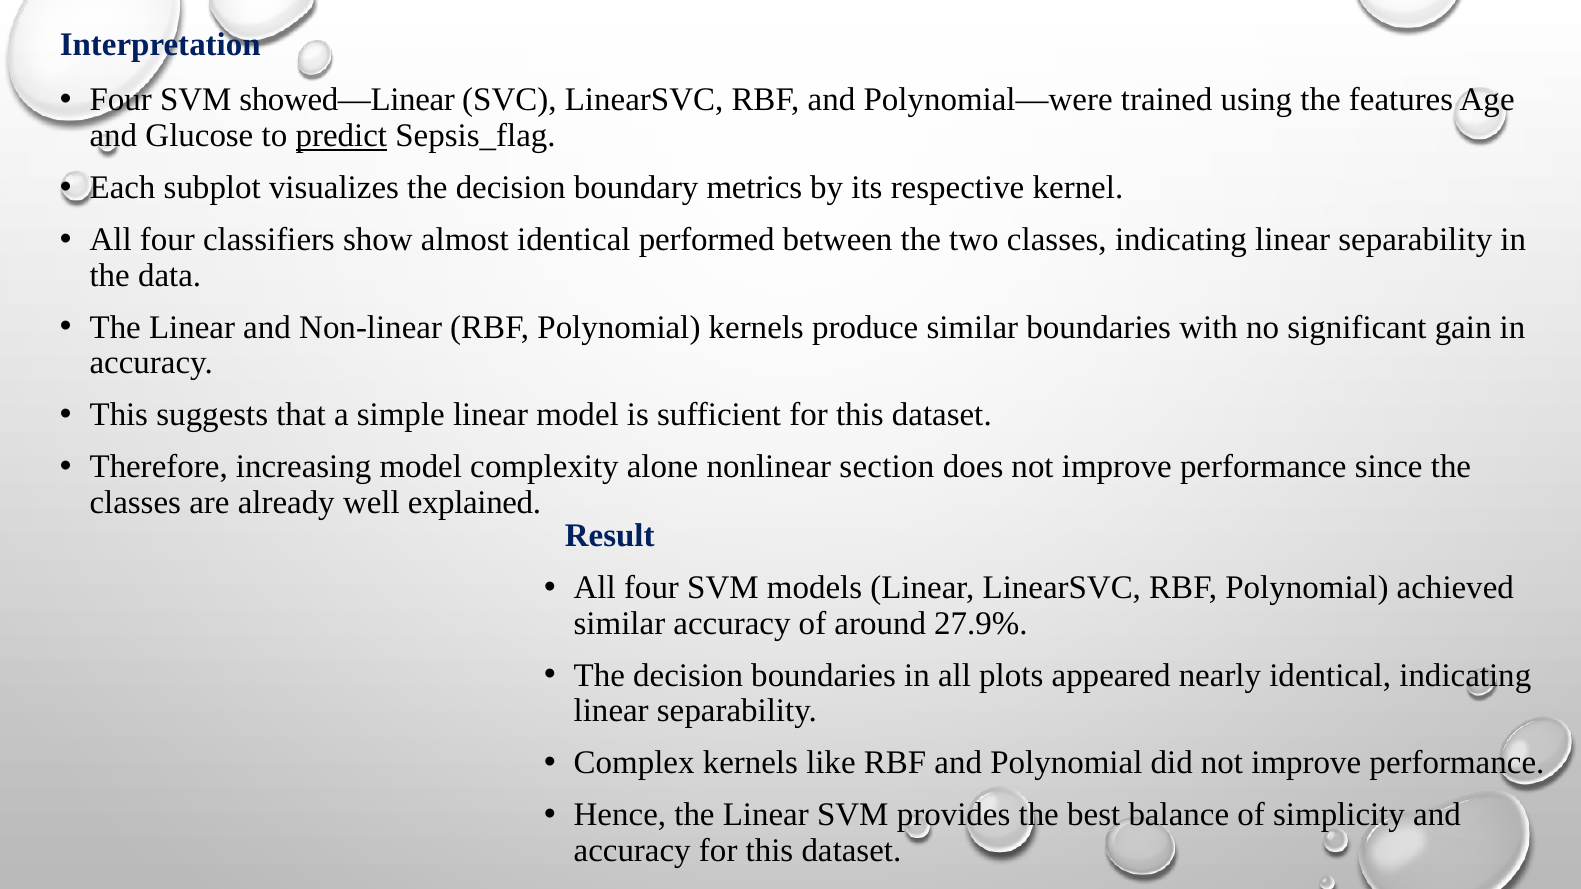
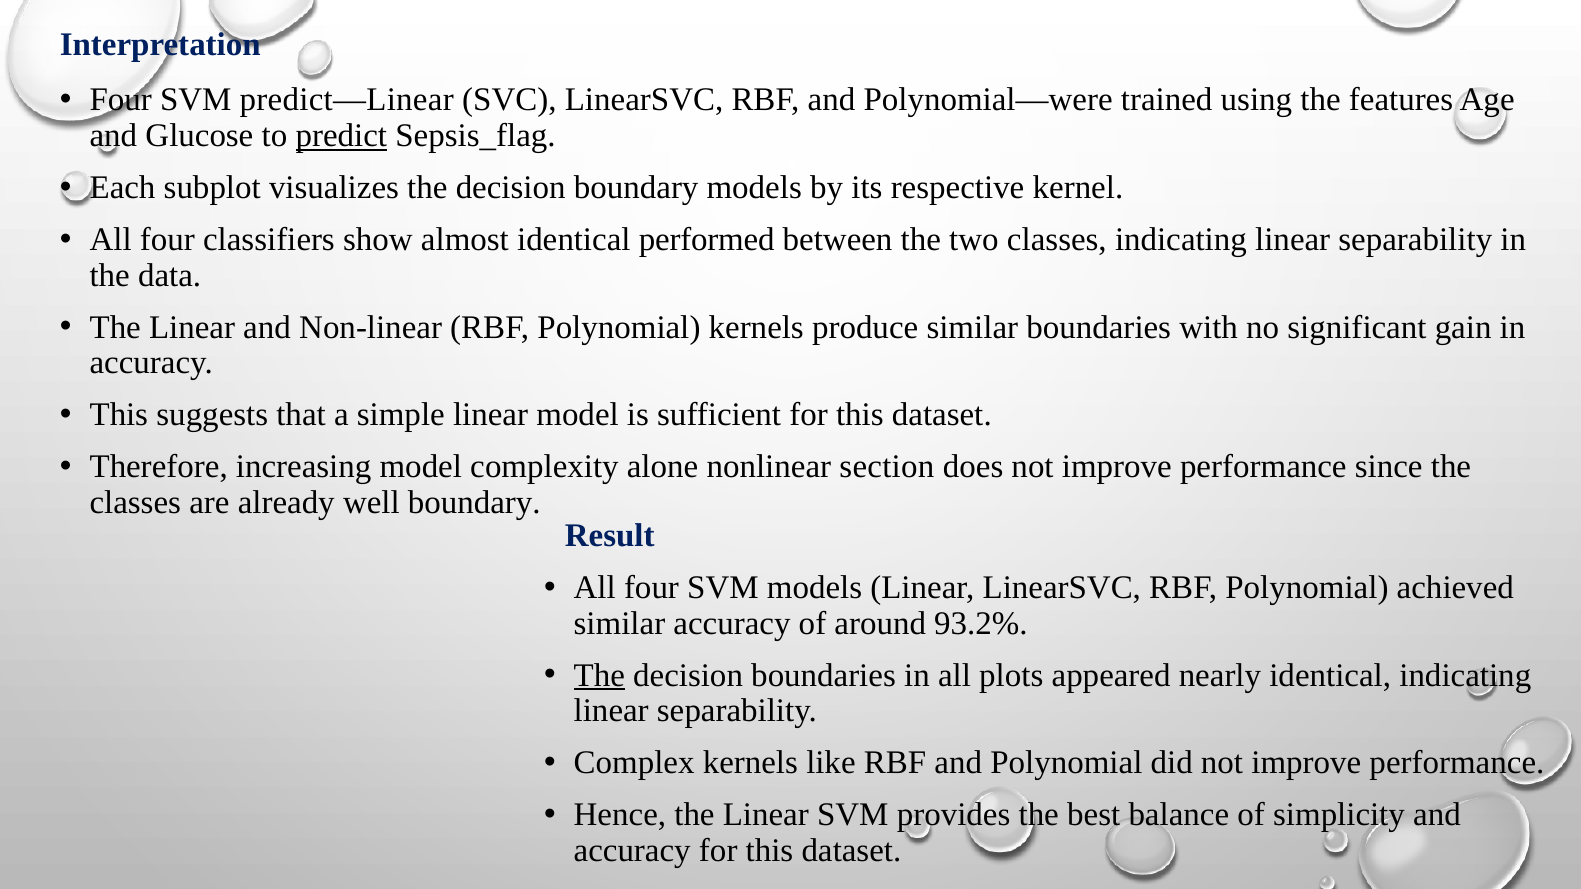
showed—Linear: showed—Linear -> predict—Linear
boundary metrics: metrics -> models
well explained: explained -> boundary
27.9%: 27.9% -> 93.2%
The at (599, 675) underline: none -> present
